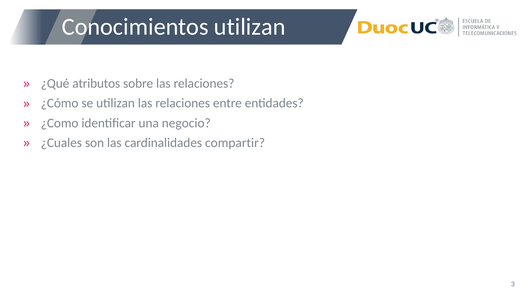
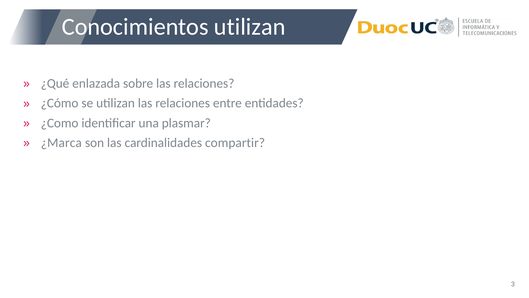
atributos: atributos -> enlazada
negocio: negocio -> plasmar
¿Cuales: ¿Cuales -> ¿Marca
